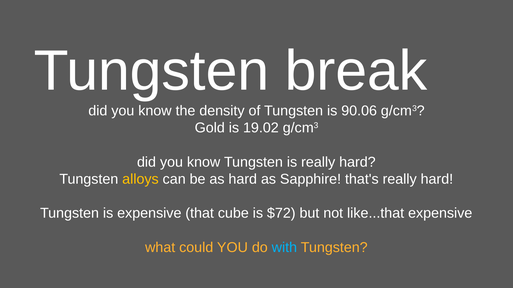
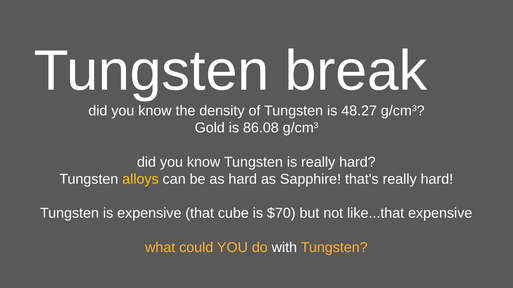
90.06: 90.06 -> 48.27
19.02: 19.02 -> 86.08
$72: $72 -> $70
with colour: light blue -> white
